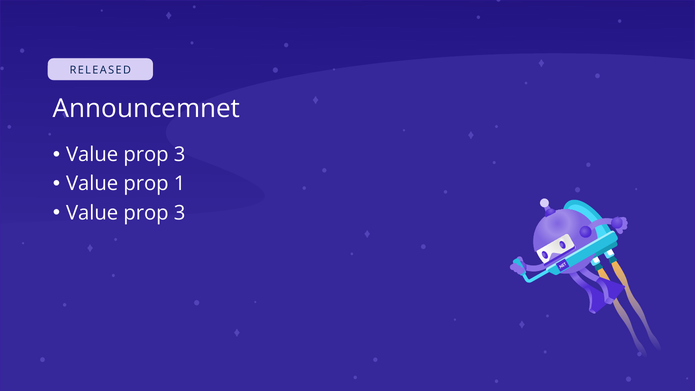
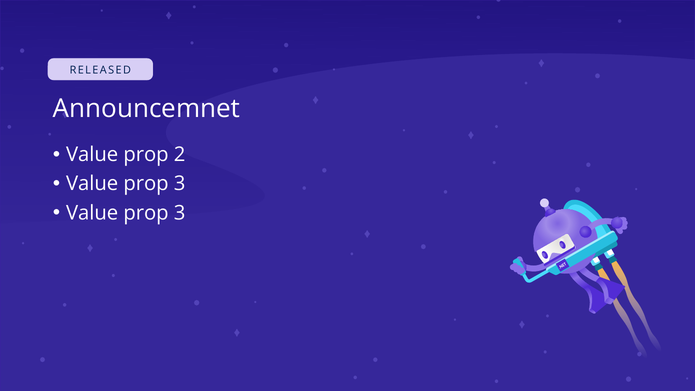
3 at (180, 155): 3 -> 2
1 at (180, 184): 1 -> 3
